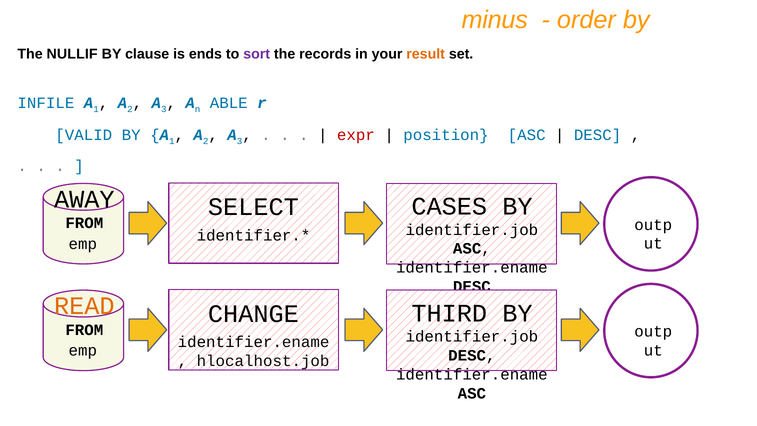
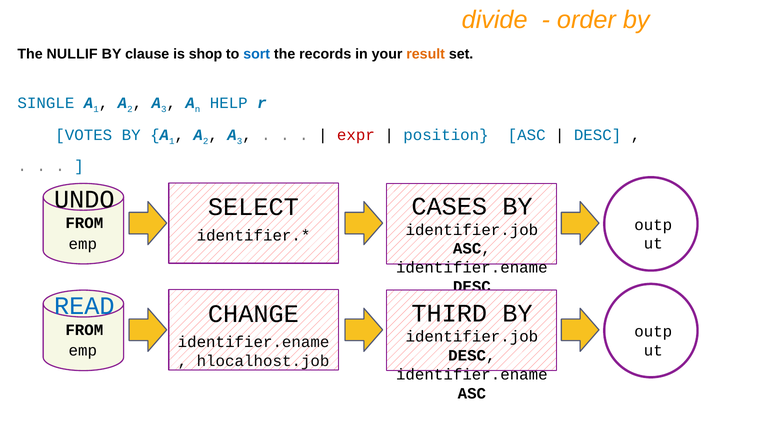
minus: minus -> divide
ends: ends -> shop
sort colour: purple -> blue
INFILE: INFILE -> SINGLE
ABLE: ABLE -> HELP
VALID: VALID -> VOTES
AWAY: AWAY -> UNDO
READ colour: orange -> blue
